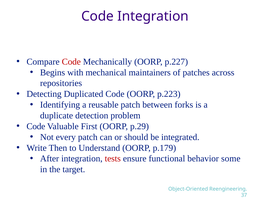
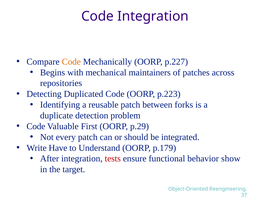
Code at (71, 62) colour: red -> orange
Then: Then -> Have
some: some -> show
